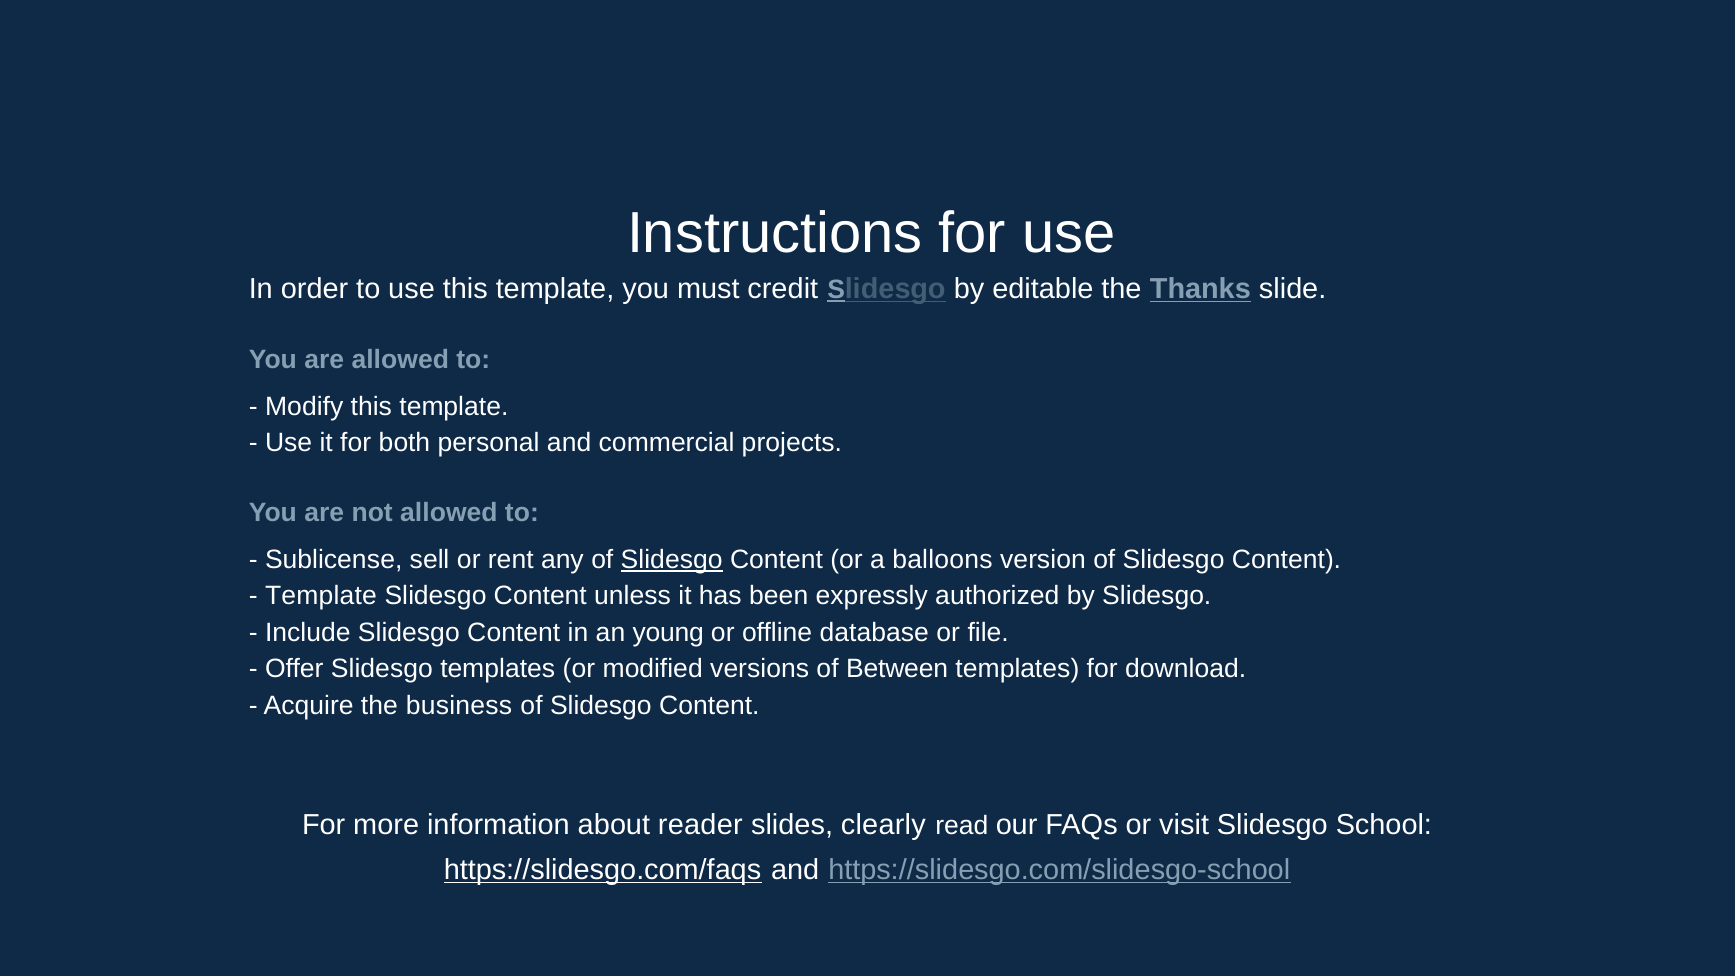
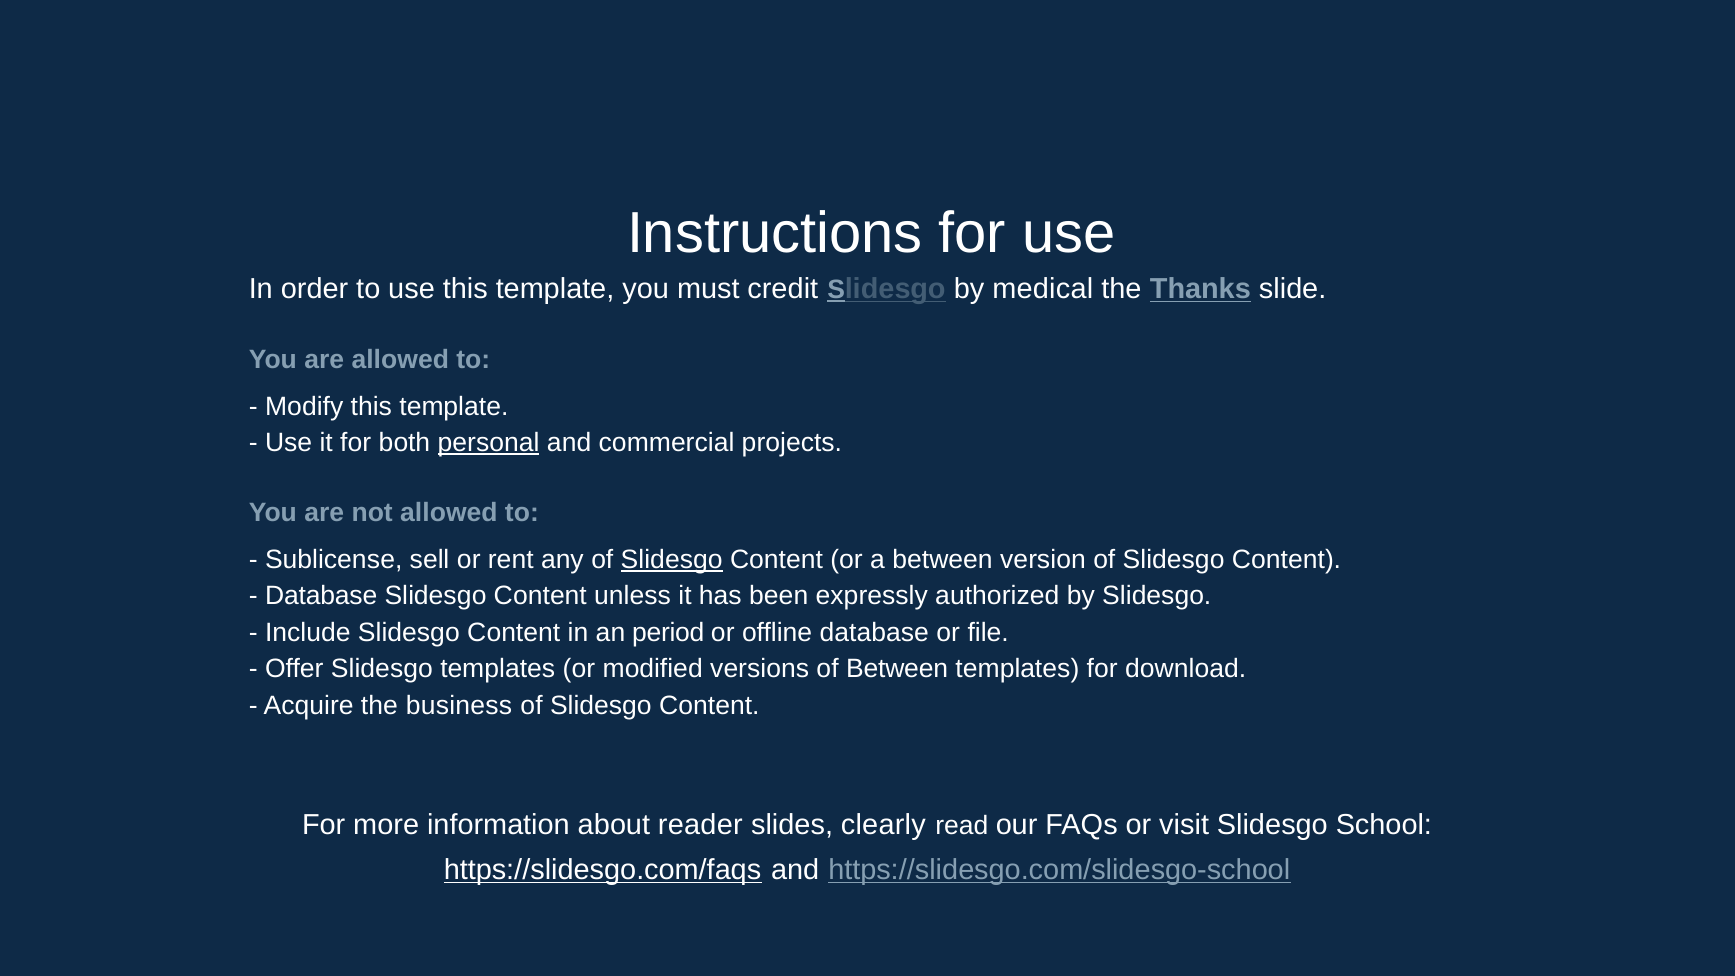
editable: editable -> medical
personal underline: none -> present
a balloons: balloons -> between
Template at (321, 596): Template -> Database
young: young -> period
